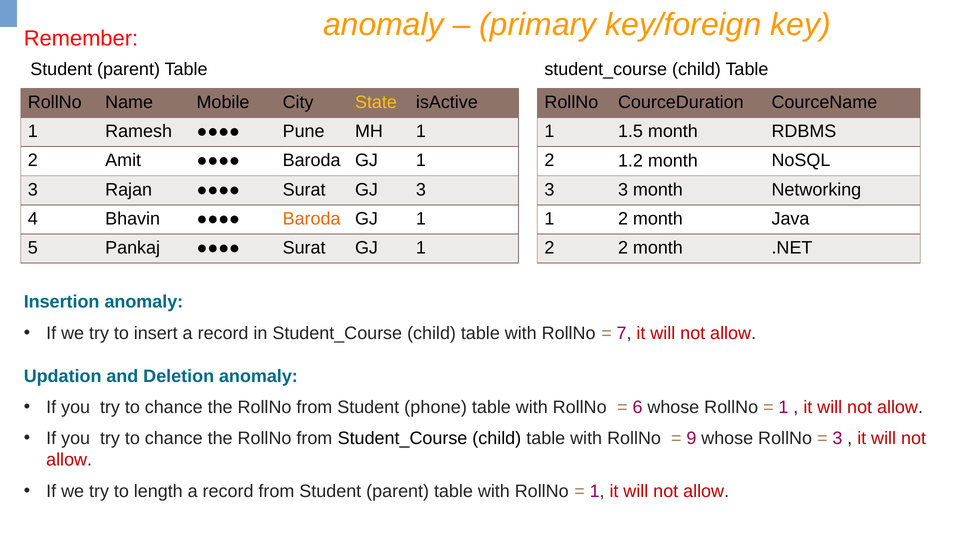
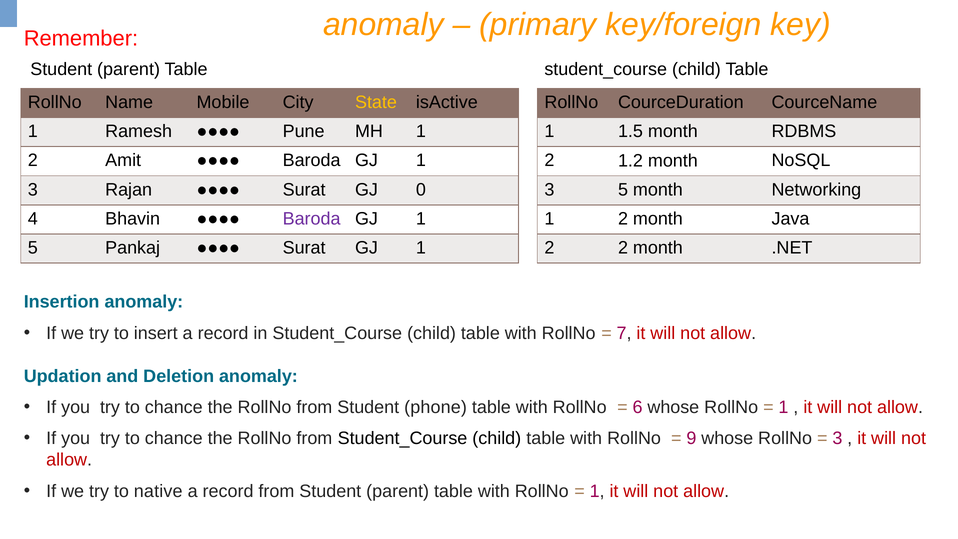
GJ 3: 3 -> 0
3 3: 3 -> 5
Baroda at (312, 219) colour: orange -> purple
length: length -> native
